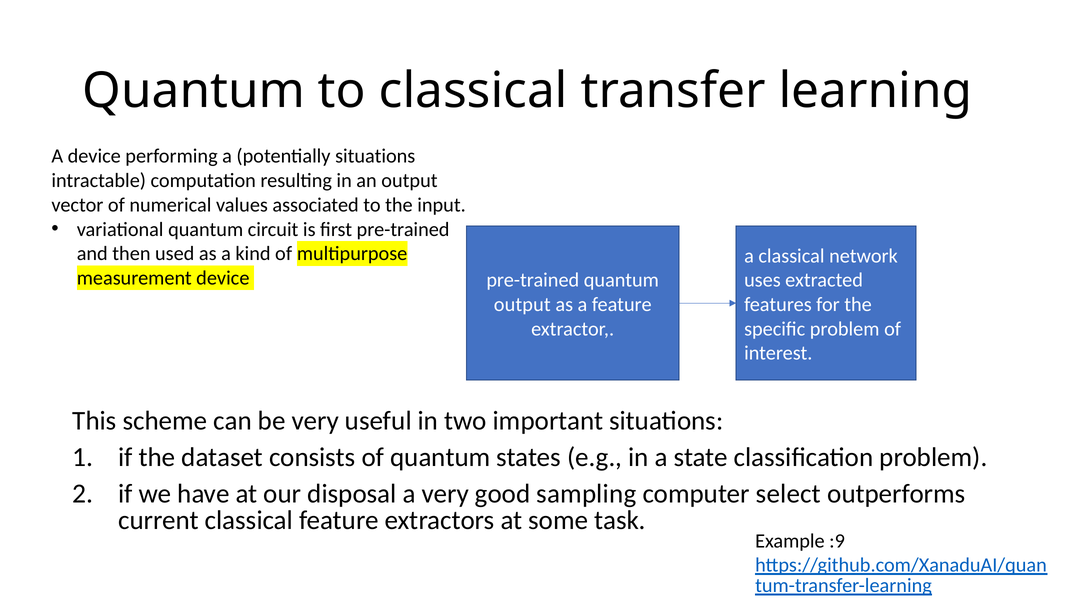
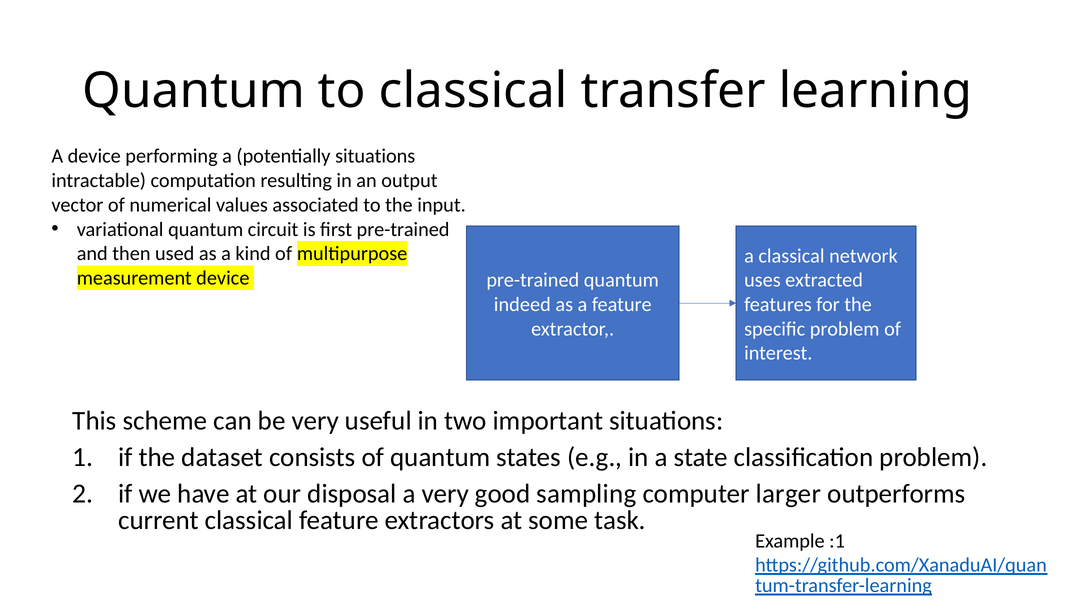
output at (522, 304): output -> indeed
select: select -> larger
:9: :9 -> :1
